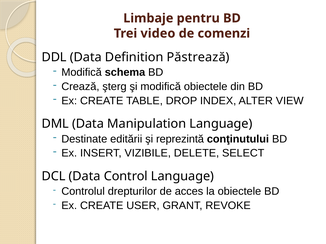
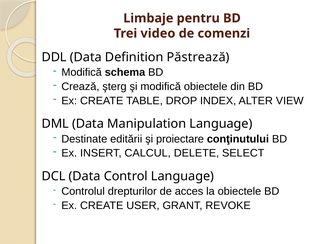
reprezintă: reprezintă -> proiectare
VIZIBILE: VIZIBILE -> CALCUL
